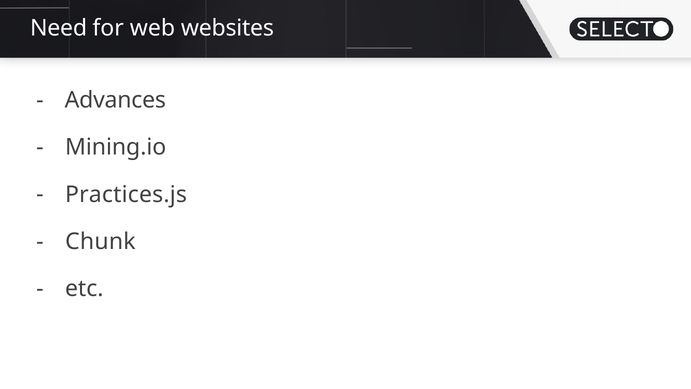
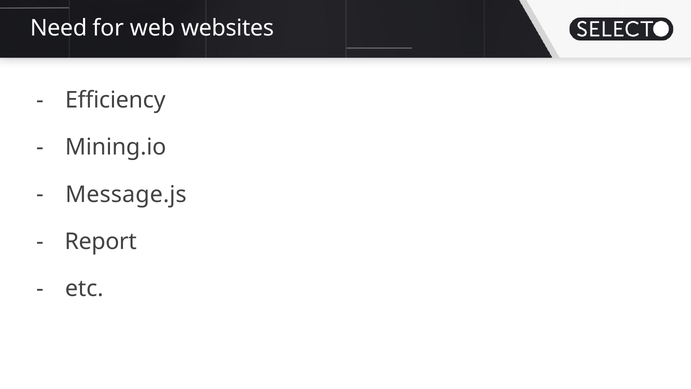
Advances: Advances -> Efficiency
Practices.js: Practices.js -> Message.js
Chunk: Chunk -> Report
